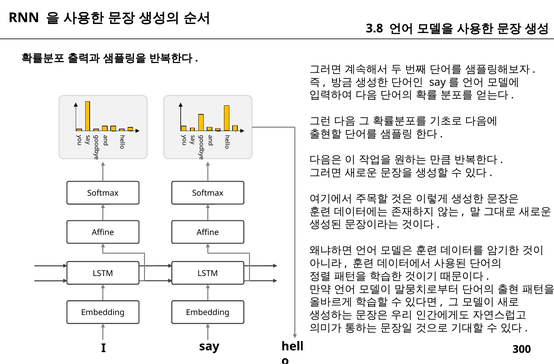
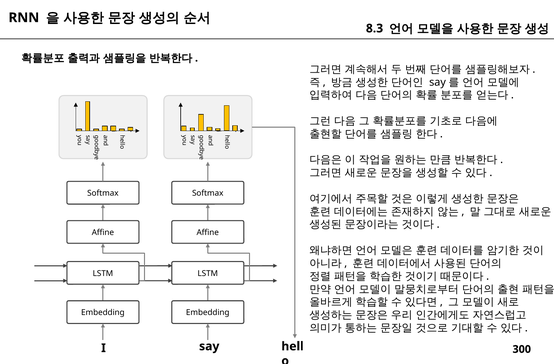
3.8: 3.8 -> 8.3
